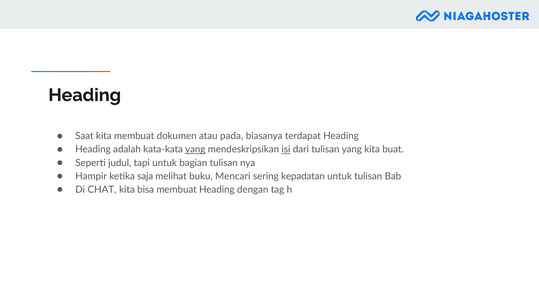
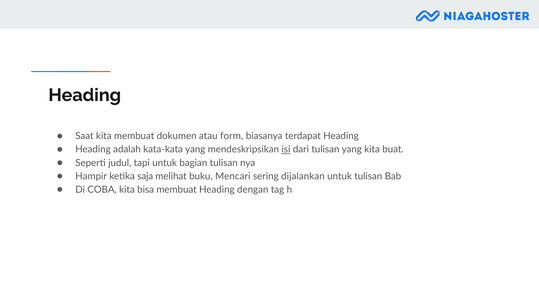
pada: pada -> form
yang at (195, 150) underline: present -> none
kepadatan: kepadatan -> dijalankan
CHAT: CHAT -> COBA
